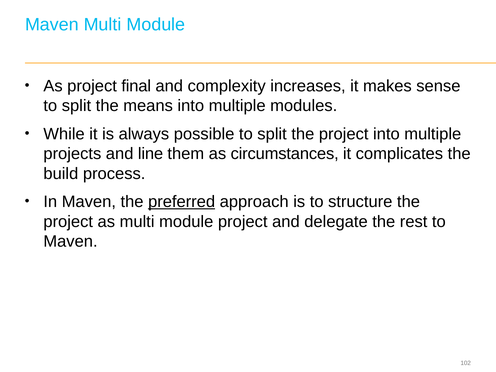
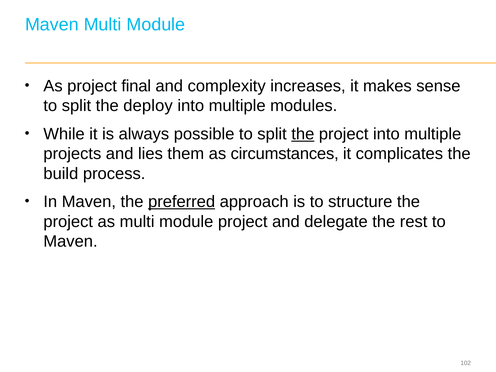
means: means -> deploy
the at (303, 134) underline: none -> present
line: line -> lies
